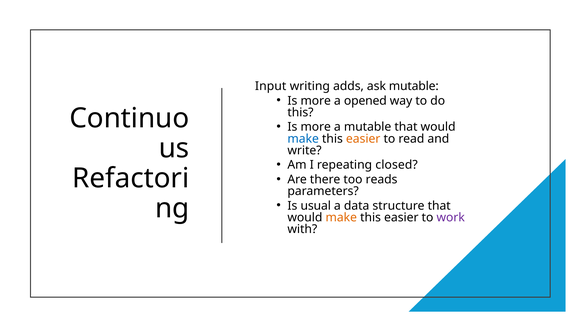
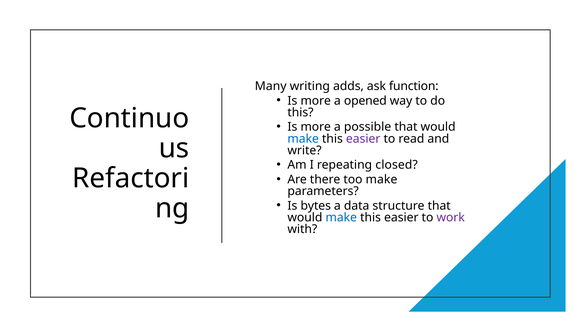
Input: Input -> Many
ask mutable: mutable -> function
a mutable: mutable -> possible
easier at (363, 139) colour: orange -> purple
too reads: reads -> make
usual: usual -> bytes
make at (341, 217) colour: orange -> blue
